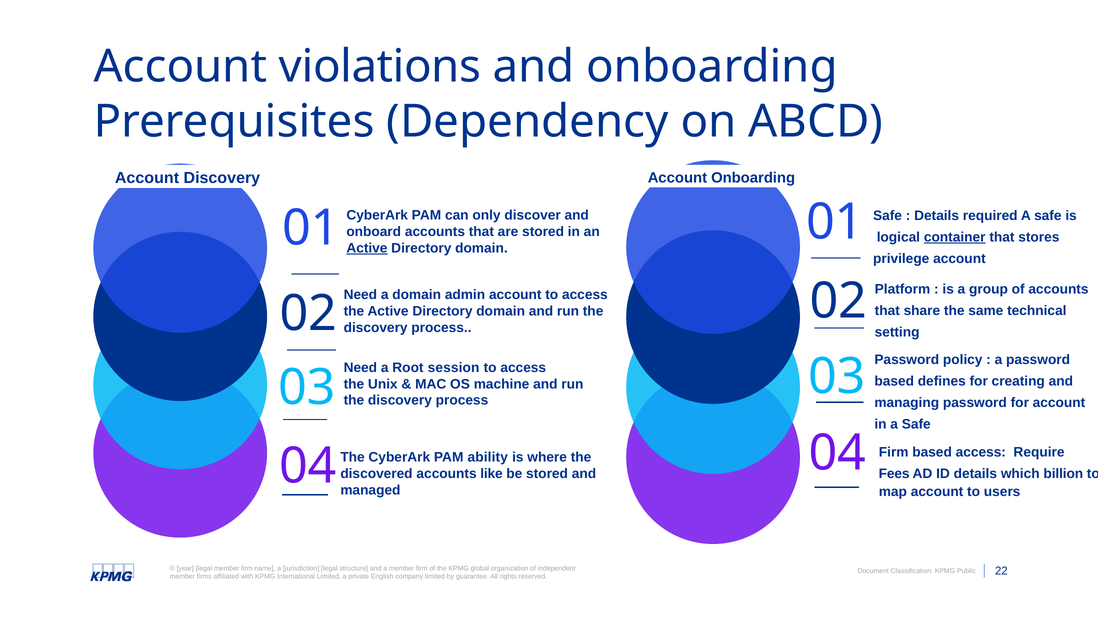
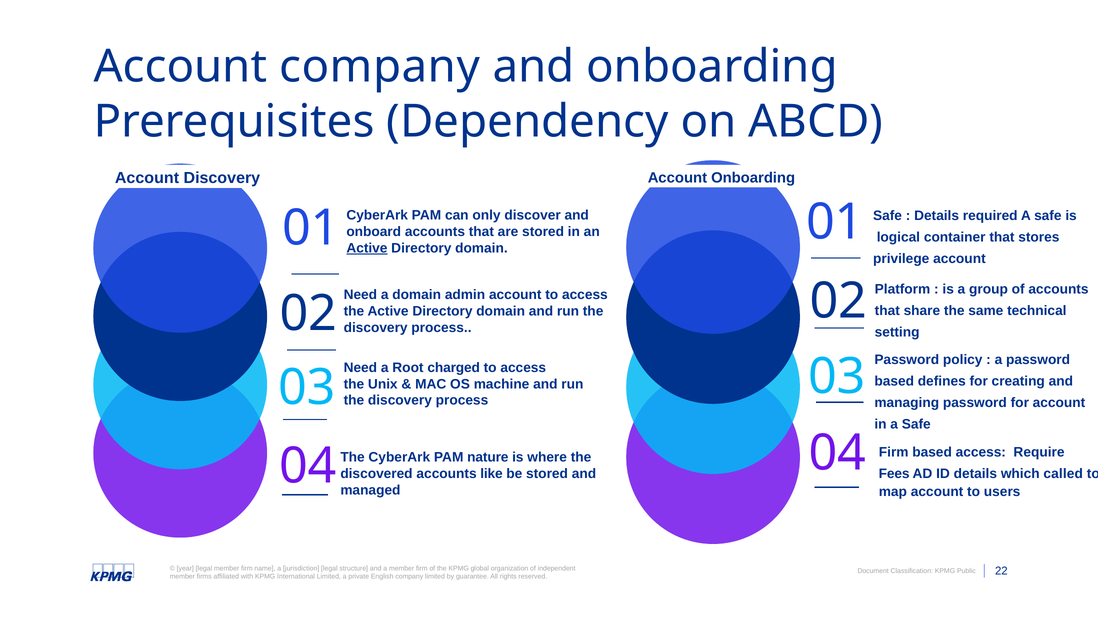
Account violations: violations -> company
container underline: present -> none
session: session -> charged
ability: ability -> nature
billion: billion -> called
